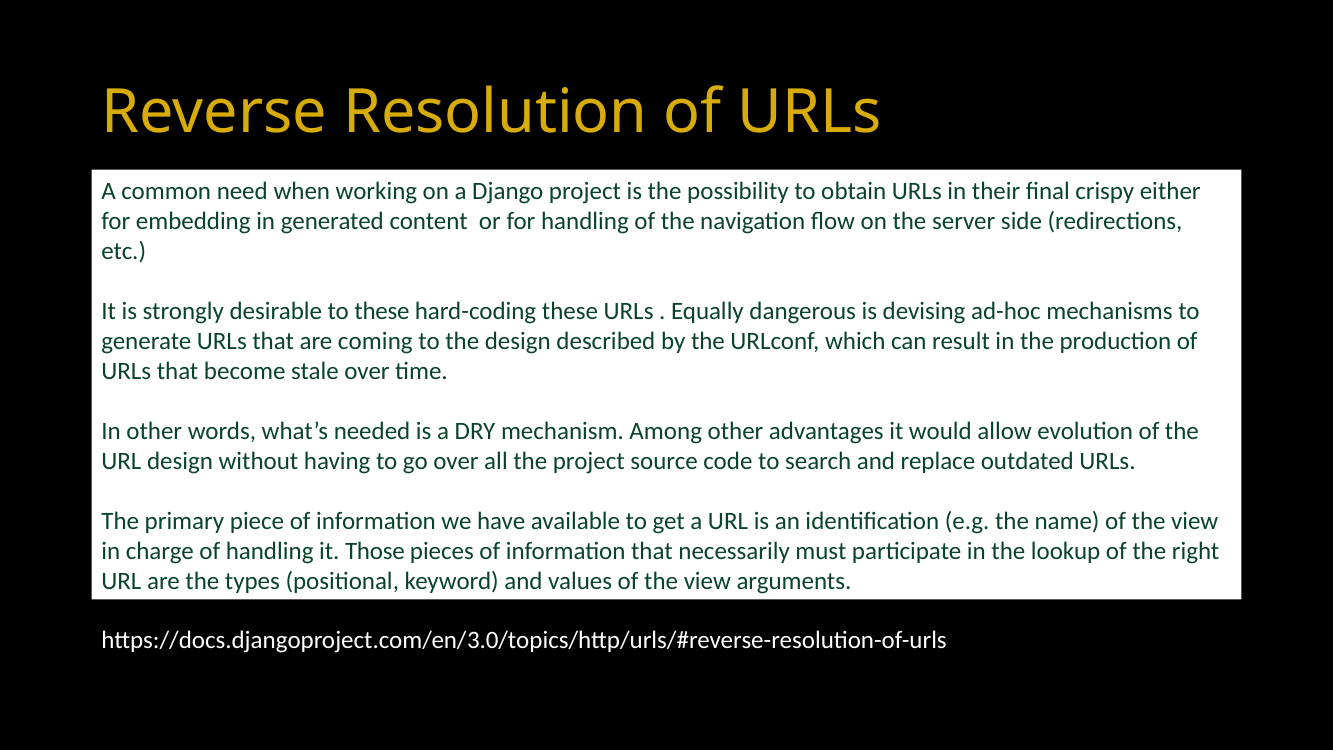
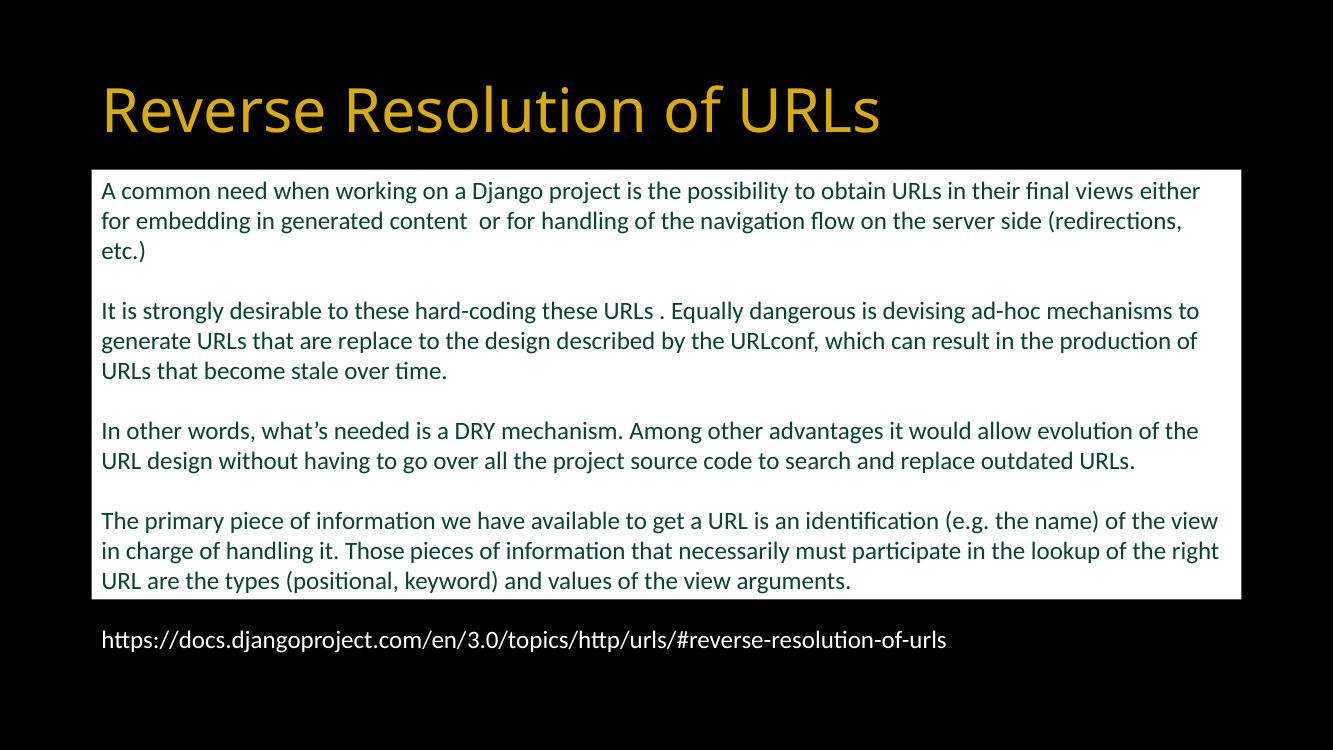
crispy: crispy -> views
are coming: coming -> replace
